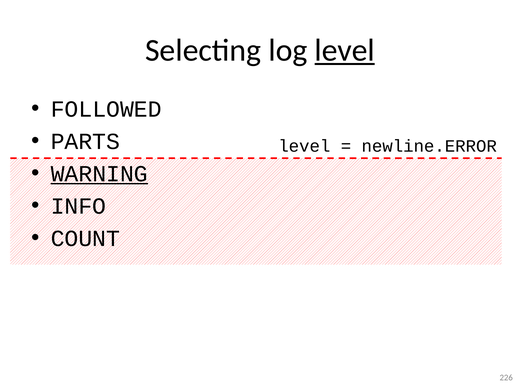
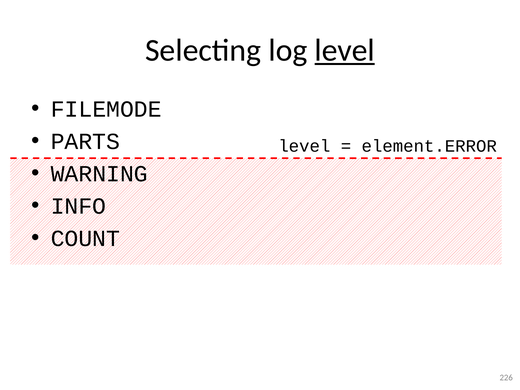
FOLLOWED: FOLLOWED -> FILEMODE
newline.ERROR: newline.ERROR -> element.ERROR
WARNING underline: present -> none
